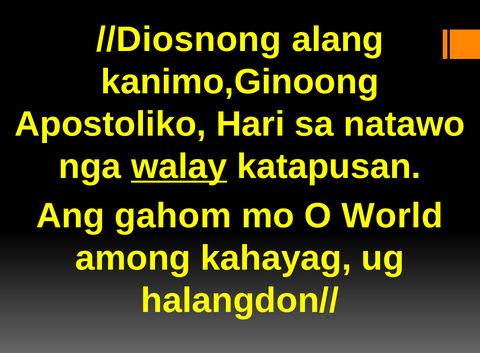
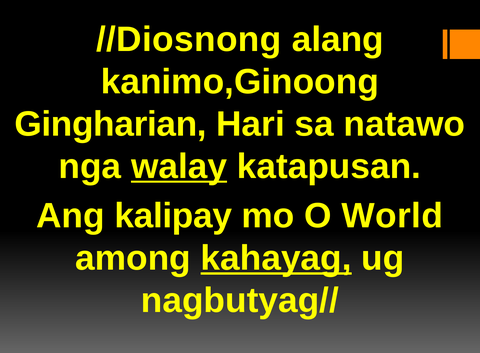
Apostoliko: Apostoliko -> Gingharian
gahom: gahom -> kalipay
kahayag underline: none -> present
halangdon//: halangdon// -> nagbutyag//
